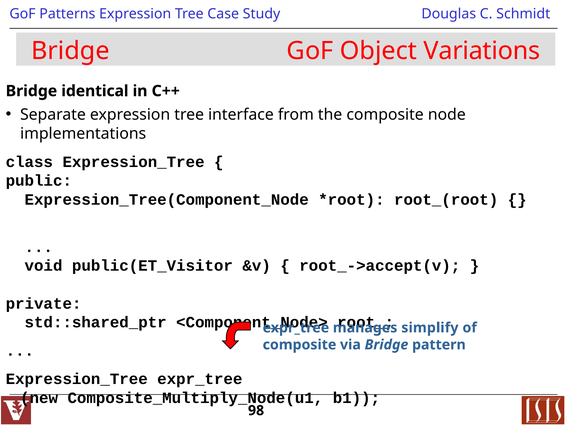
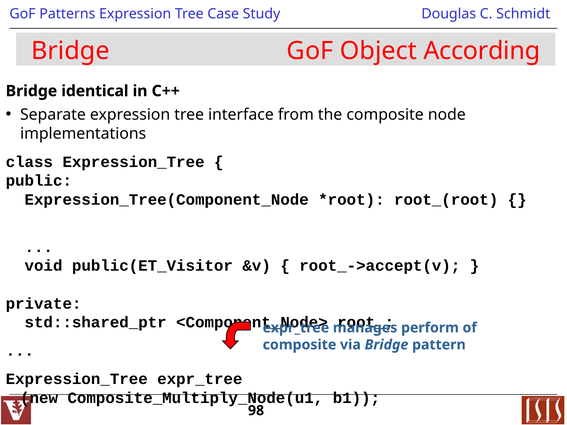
Variations: Variations -> According
simplify: simplify -> perform
